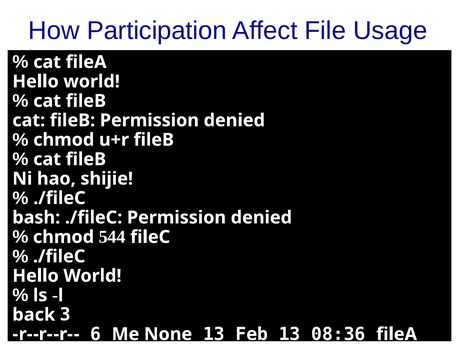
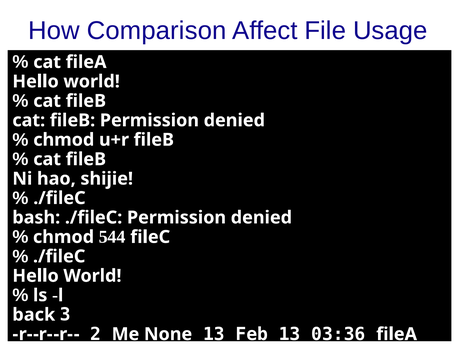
Participation: Participation -> Comparison
6: 6 -> 2
08:36: 08:36 -> 03:36
